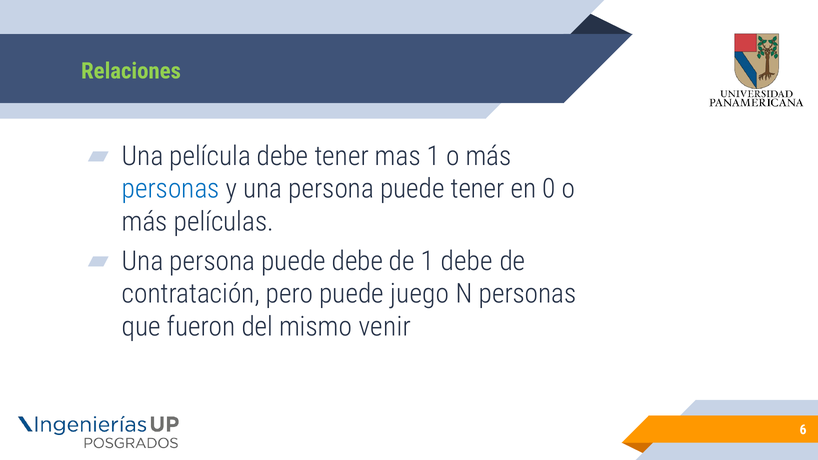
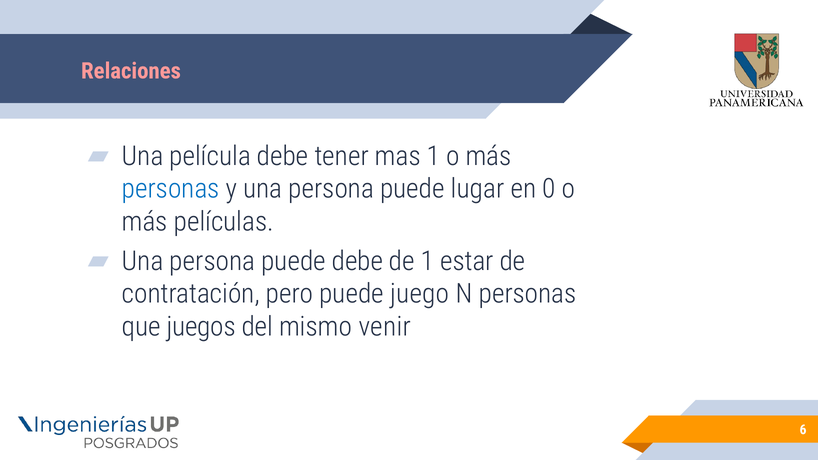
Relaciones colour: light green -> pink
puede tener: tener -> lugar
1 debe: debe -> estar
fueron: fueron -> juegos
